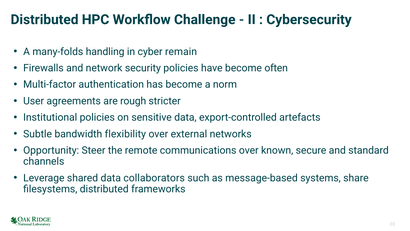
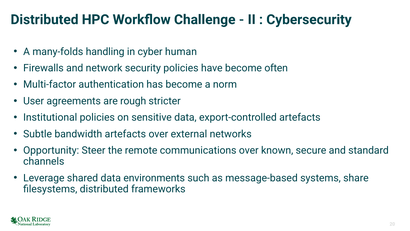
remain: remain -> human
bandwidth flexibility: flexibility -> artefacts
collaborators: collaborators -> environments
